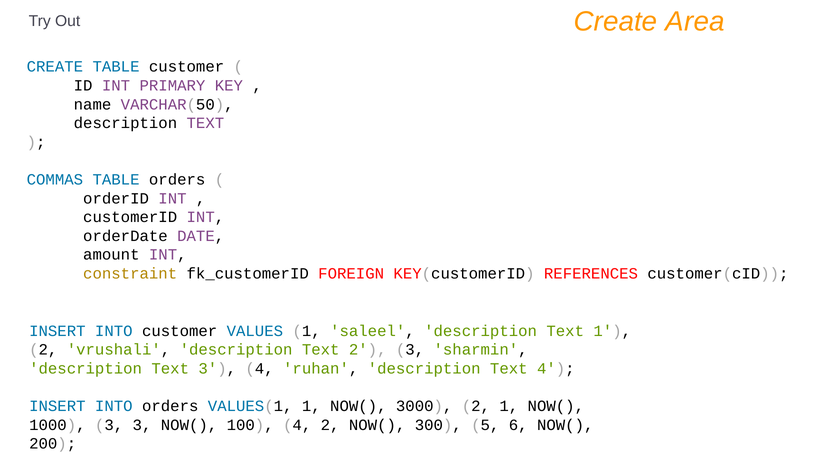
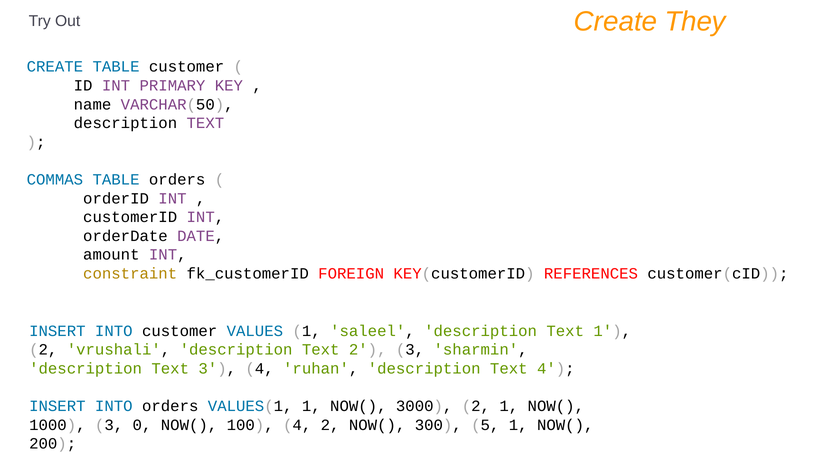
Area: Area -> They
3 3: 3 -> 0
5 6: 6 -> 1
